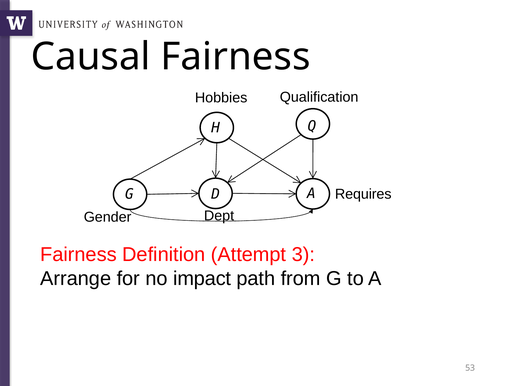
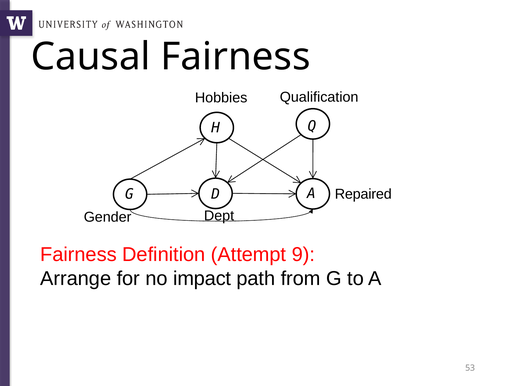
Requires: Requires -> Repaired
3: 3 -> 9
